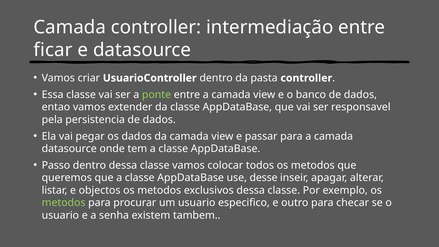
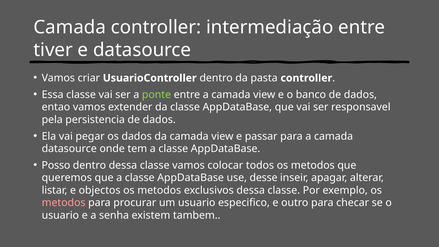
ficar: ficar -> tiver
Passo: Passo -> Posso
metodos at (64, 203) colour: light green -> pink
